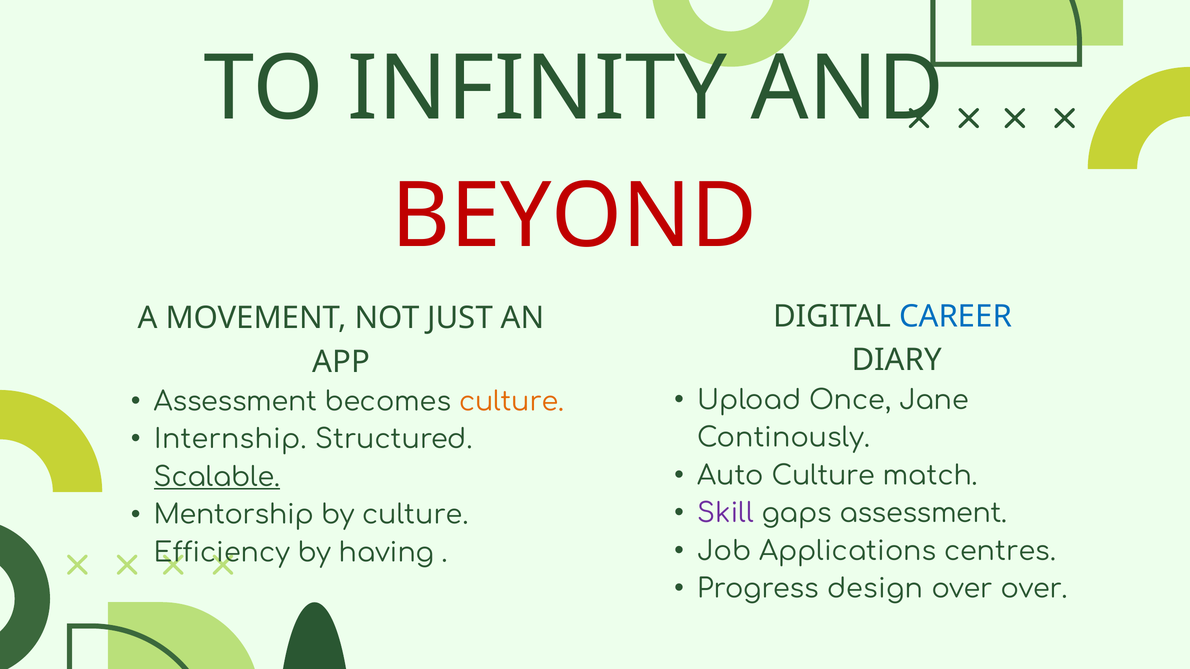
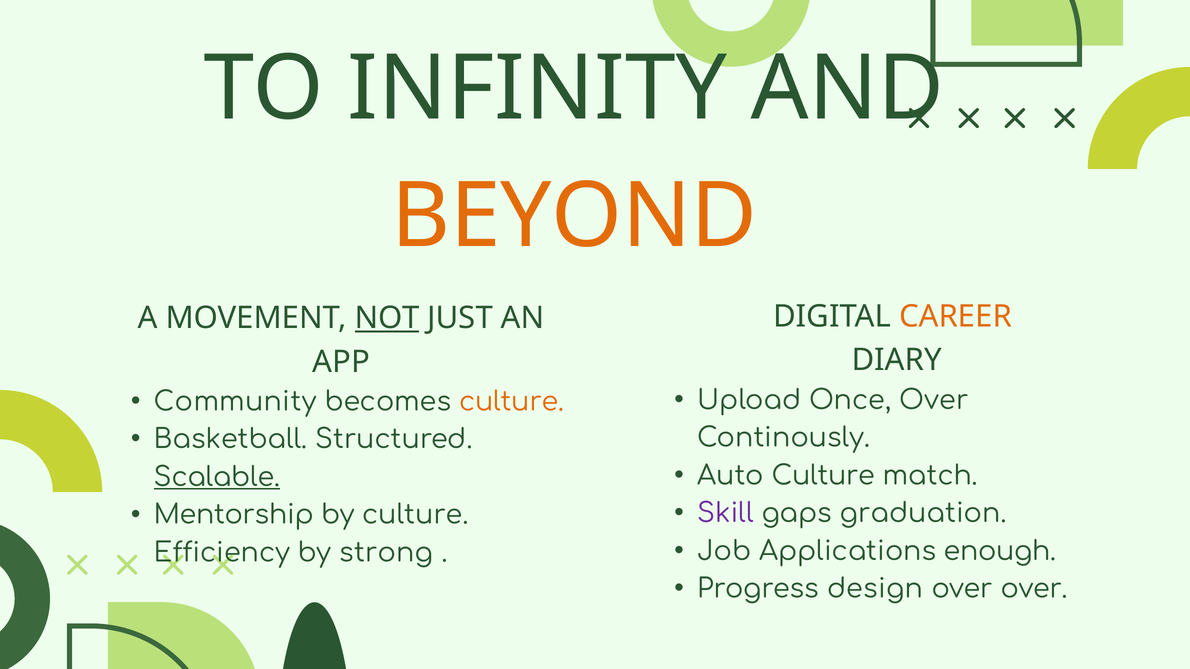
BEYOND colour: red -> orange
CAREER colour: blue -> orange
NOT underline: none -> present
Once Jane: Jane -> Over
Assessment at (235, 402): Assessment -> Community
Internship: Internship -> Basketball
gaps assessment: assessment -> graduation
centres: centres -> enough
having: having -> strong
